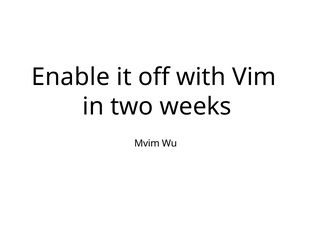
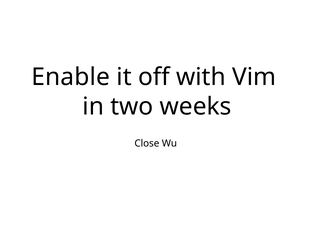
Mvim: Mvim -> Close
